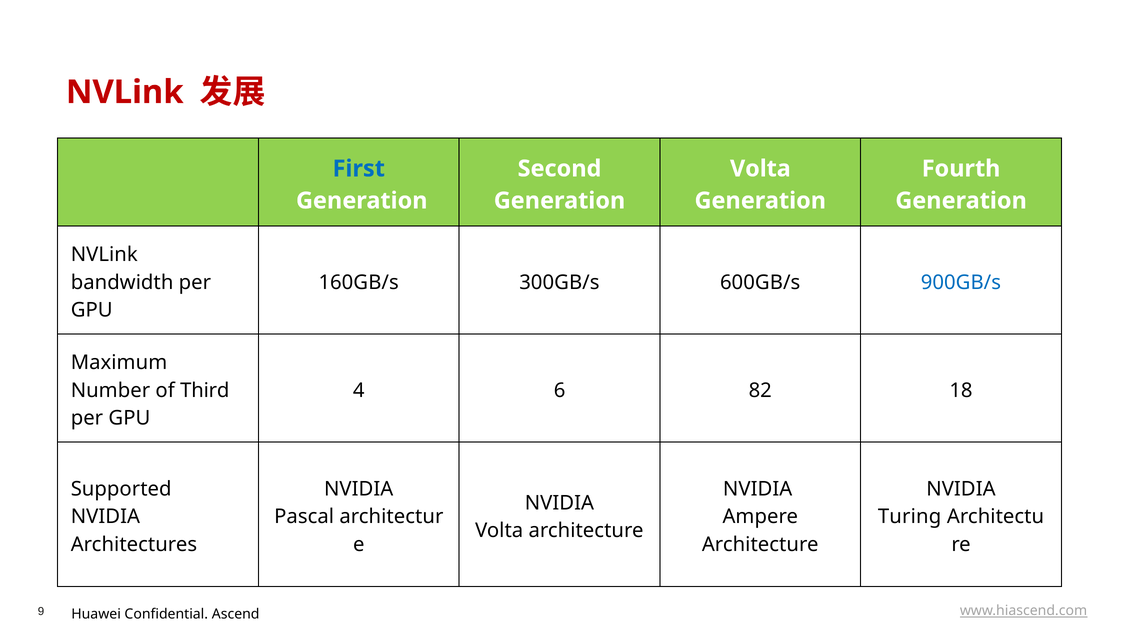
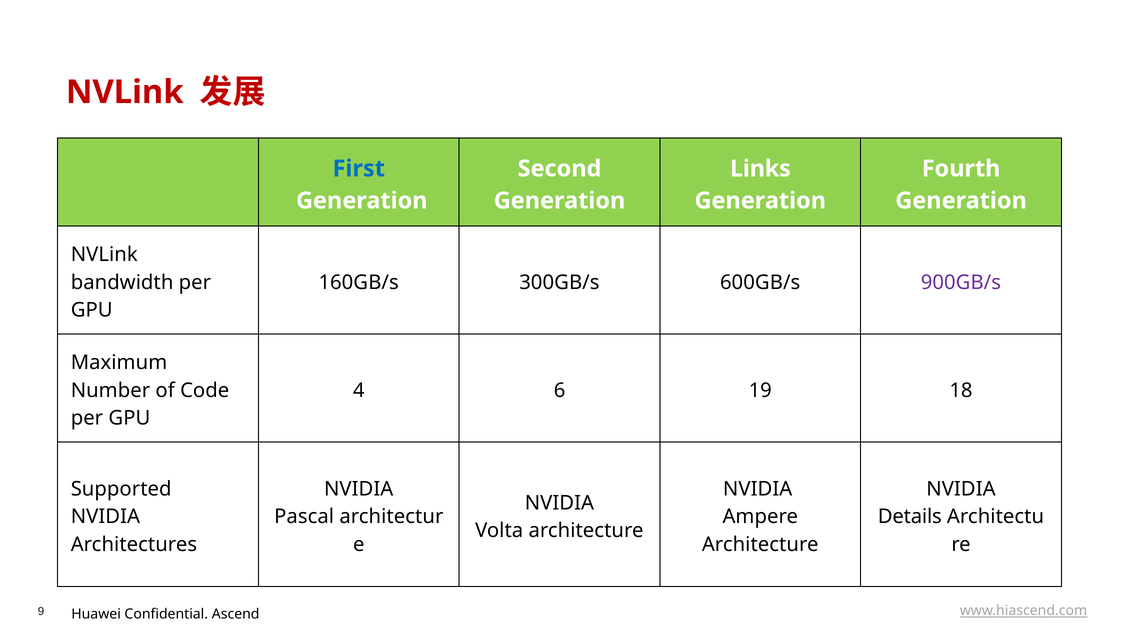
Volta at (760, 169): Volta -> Links
900GB/s colour: blue -> purple
Third: Third -> Code
82: 82 -> 19
Turing: Turing -> Details
